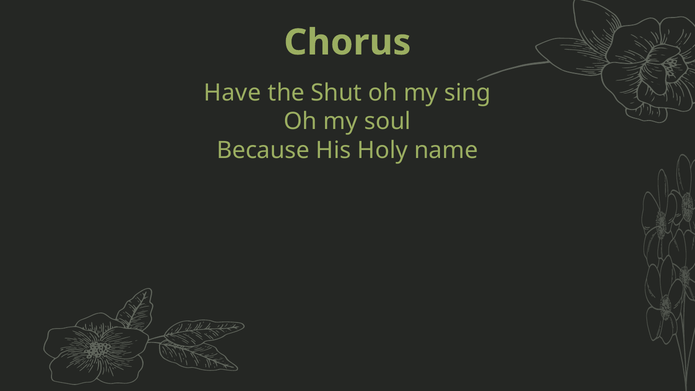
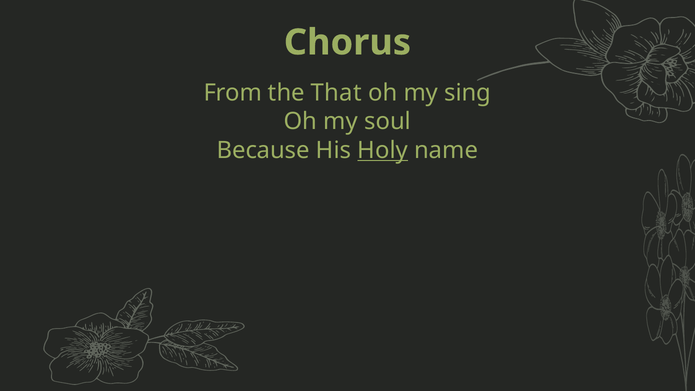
Have: Have -> From
Shut: Shut -> That
Holy underline: none -> present
